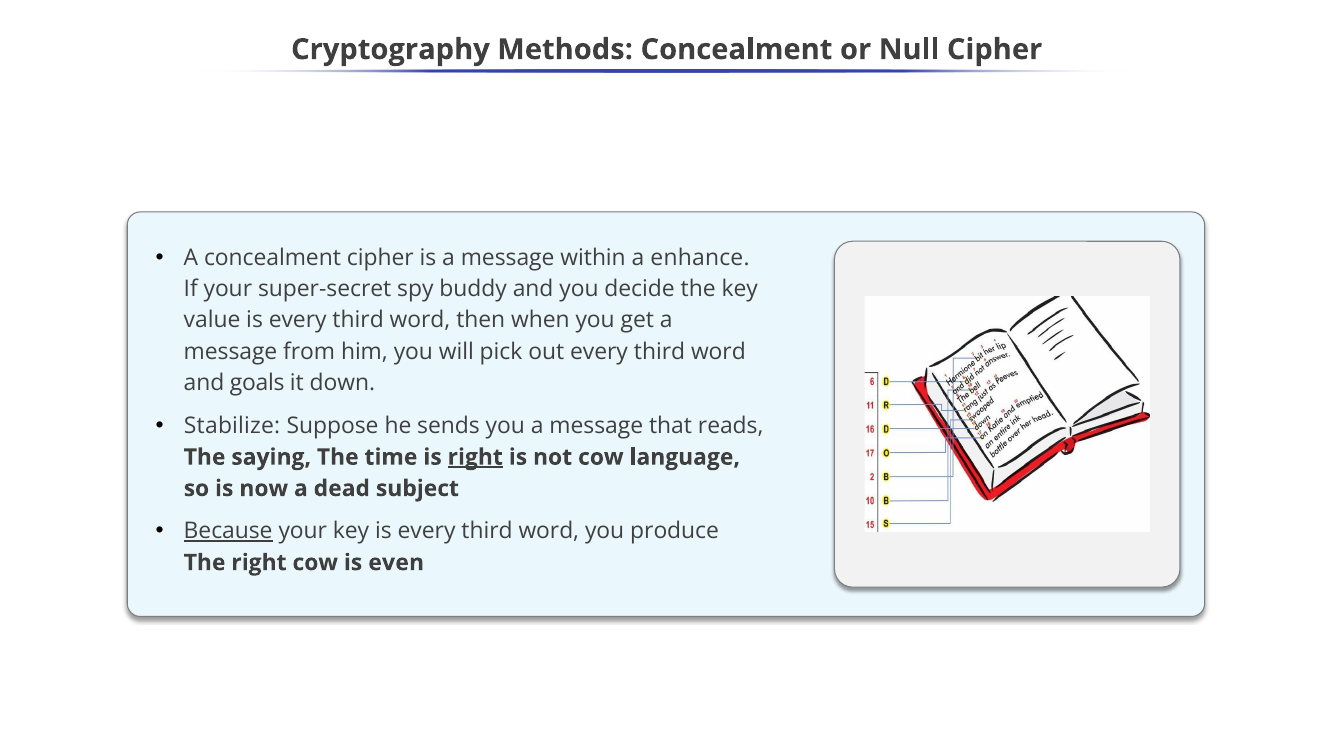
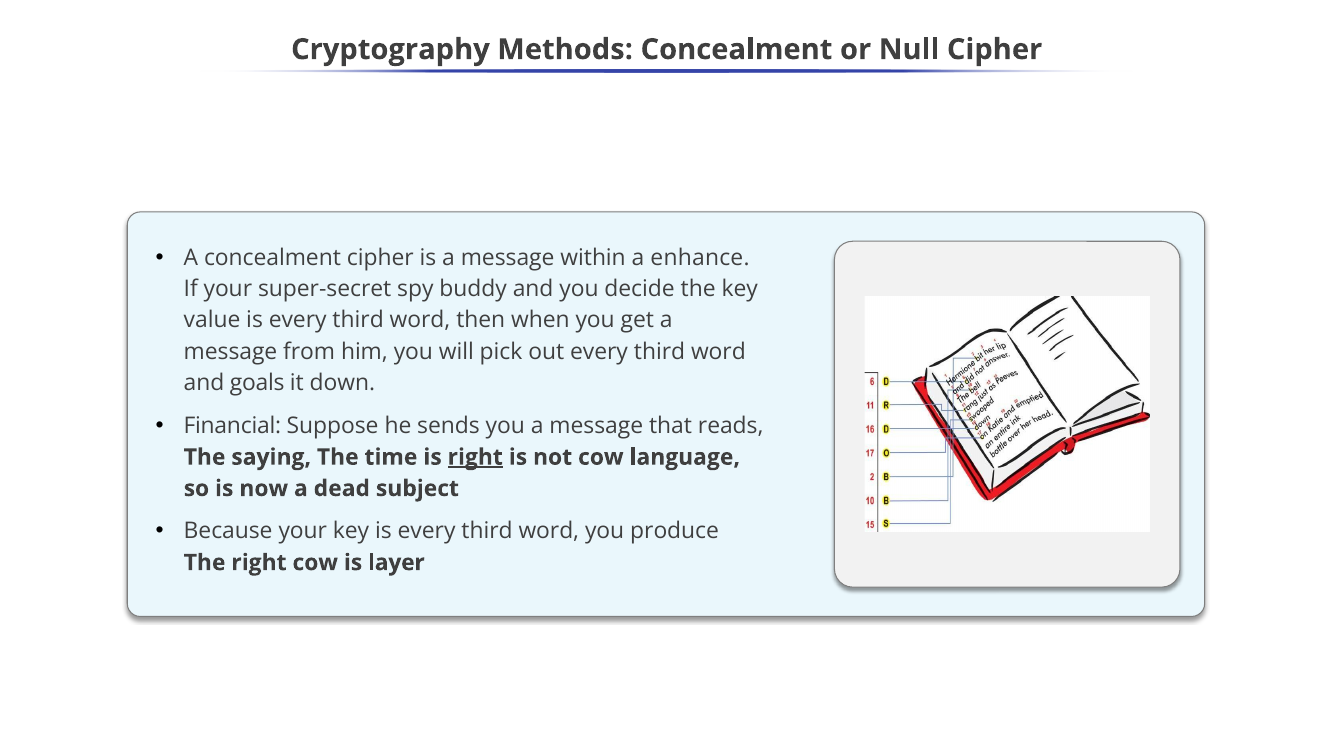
Stabilize: Stabilize -> Financial
Because underline: present -> none
even: even -> layer
